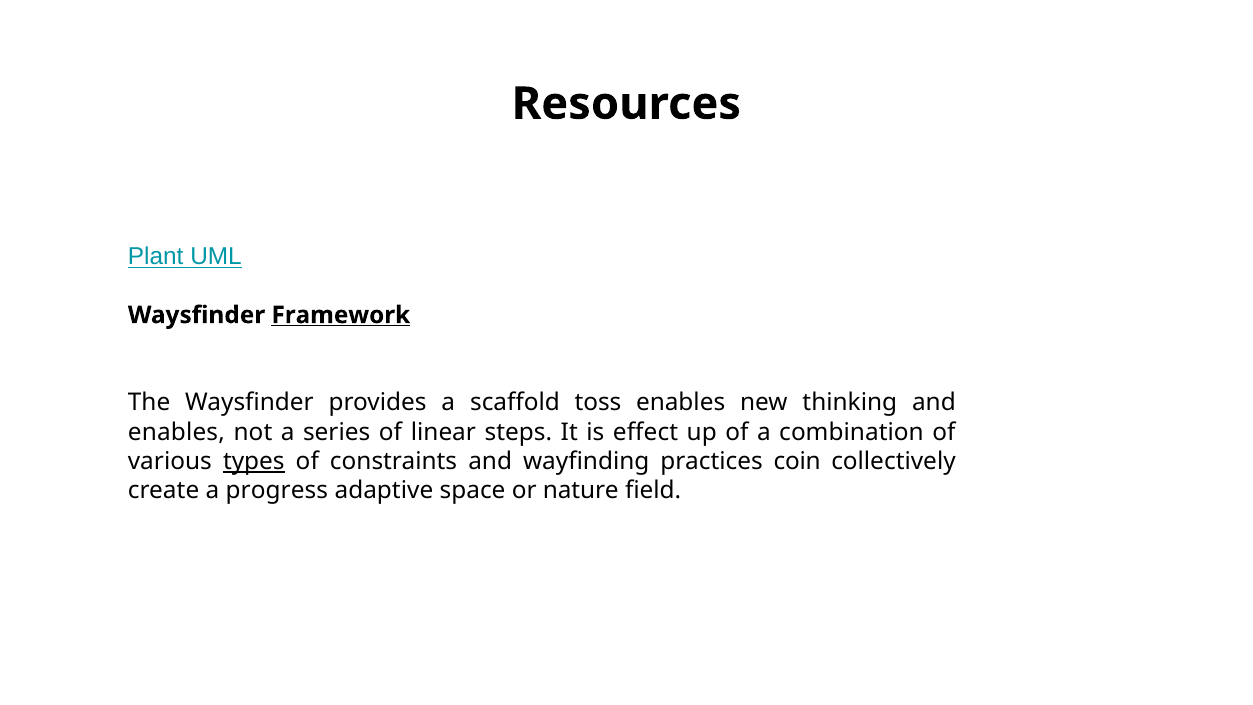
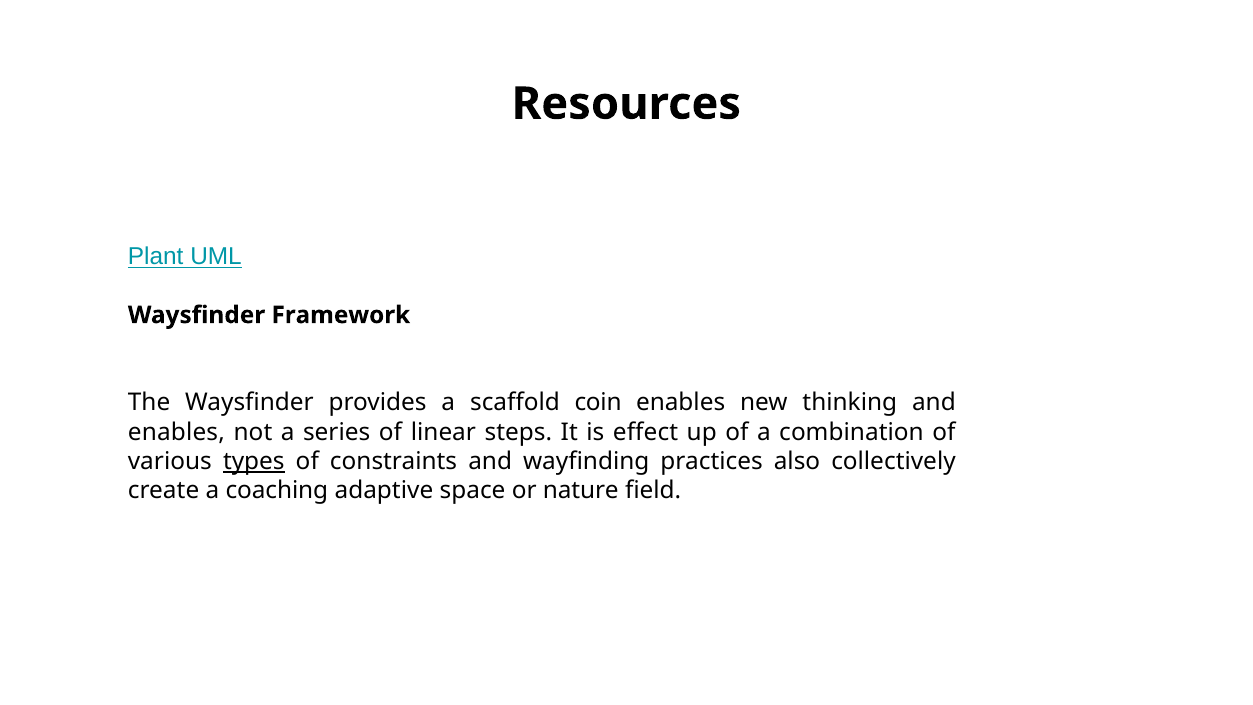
Framework underline: present -> none
toss: toss -> coin
coin: coin -> also
progress: progress -> coaching
